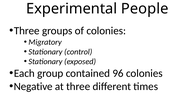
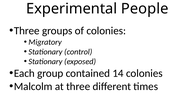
96: 96 -> 14
Negative: Negative -> Malcolm
